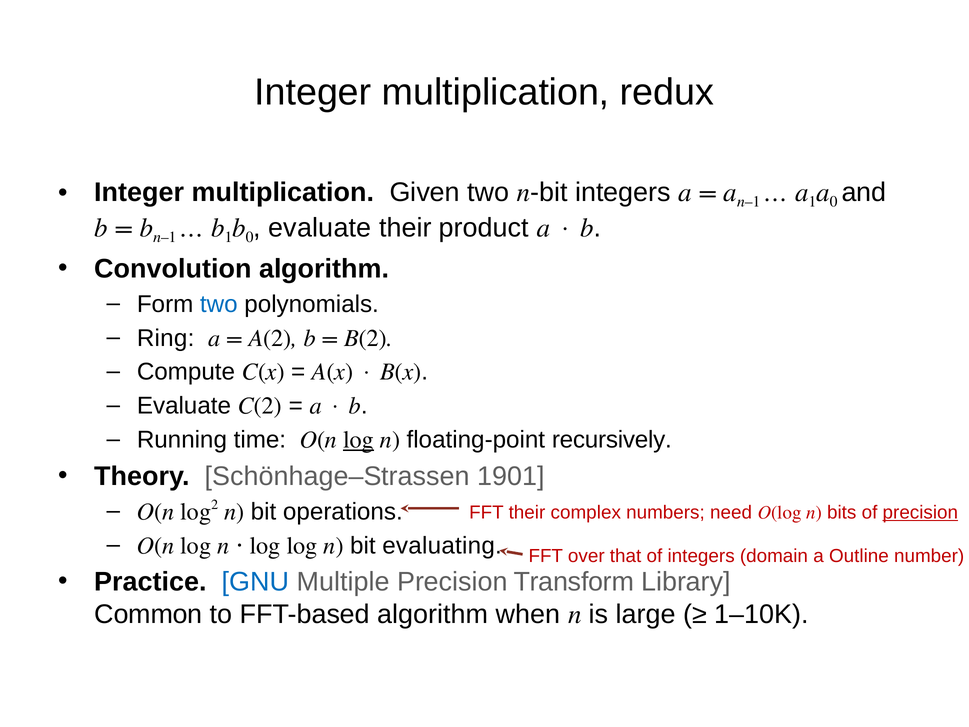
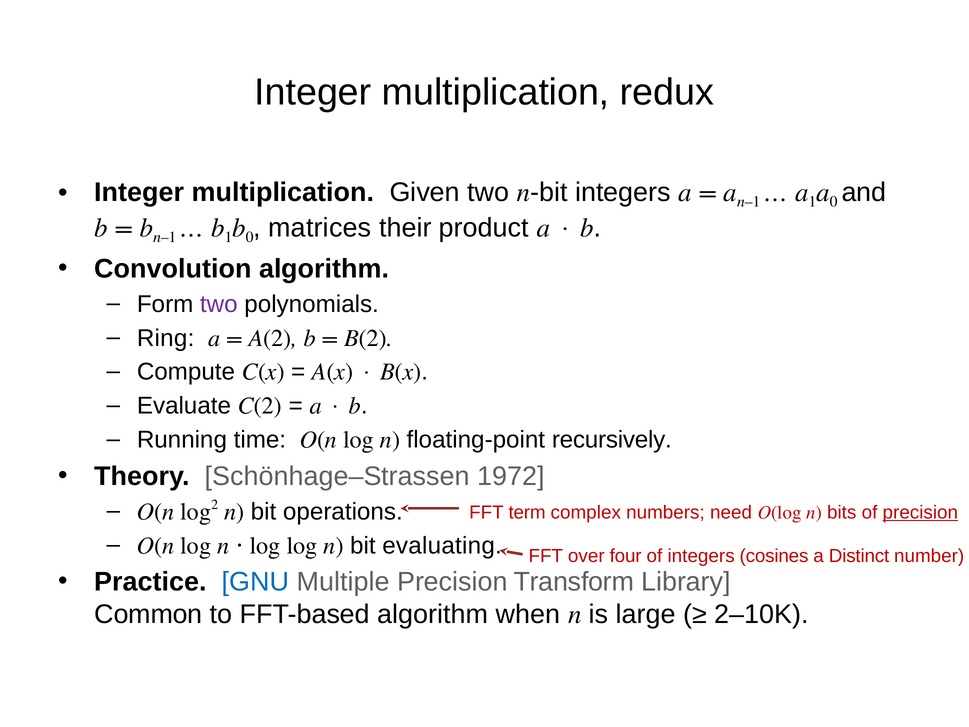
evaluate at (320, 228): evaluate -> matrices
two at (219, 304) colour: blue -> purple
log at (359, 440) underline: present -> none
1901: 1901 -> 1972
FFT their: their -> term
that: that -> four
domain: domain -> cosines
Outline: Outline -> Distinct
1–10K: 1–10K -> 2–10K
